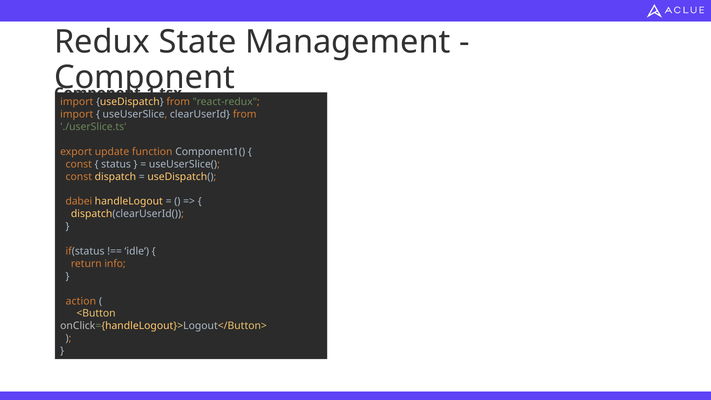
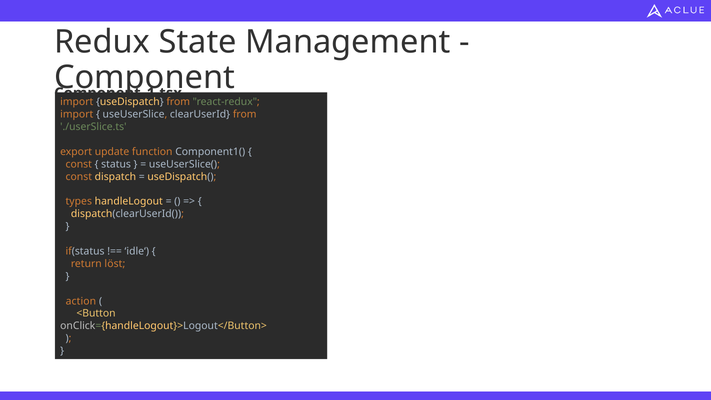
dabei: dabei -> types
info: info -> löst
